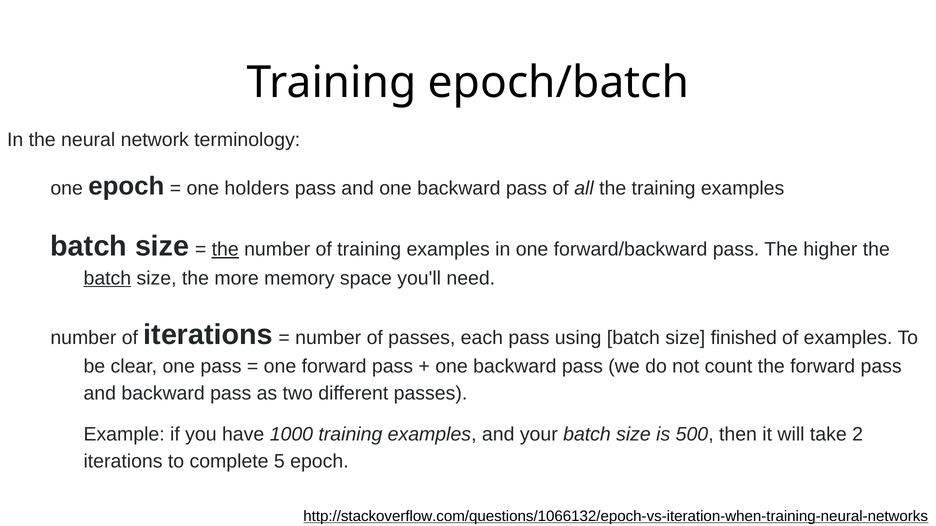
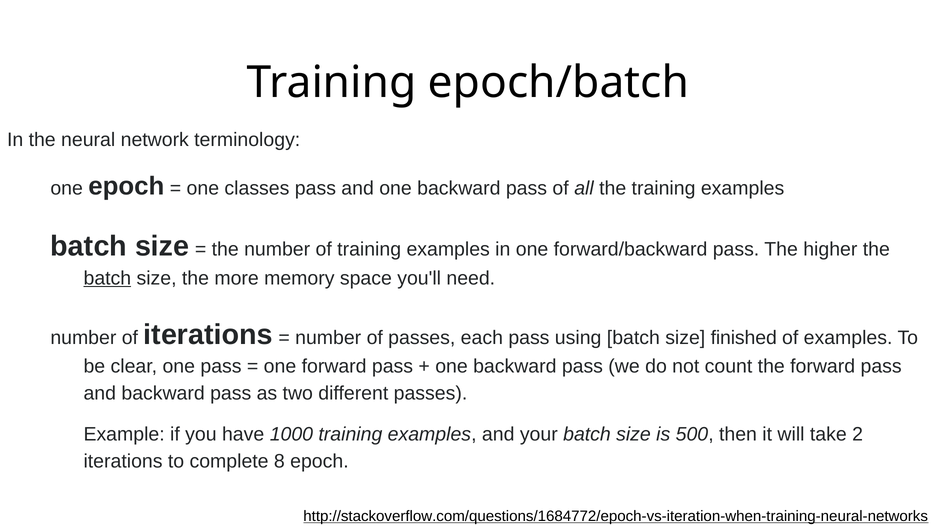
holders: holders -> classes
the at (225, 250) underline: present -> none
5: 5 -> 8
http://stackoverflow.com/questions/1066132/epoch-vs-iteration-when-training-neural-networks: http://stackoverflow.com/questions/1066132/epoch-vs-iteration-when-training-neural-networks -> http://stackoverflow.com/questions/1684772/epoch-vs-iteration-when-training-neural-networks
